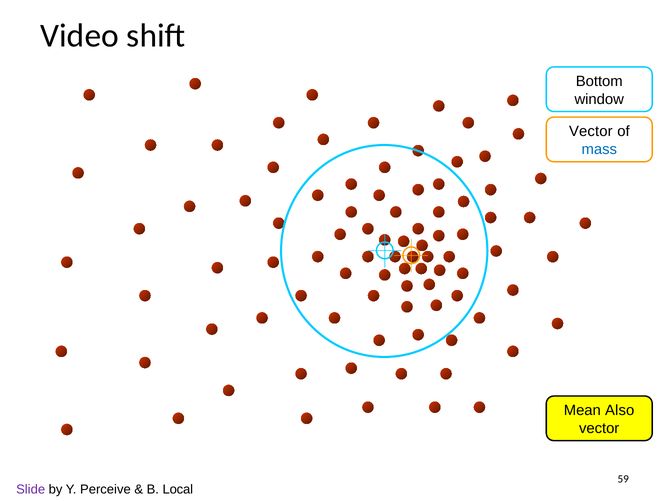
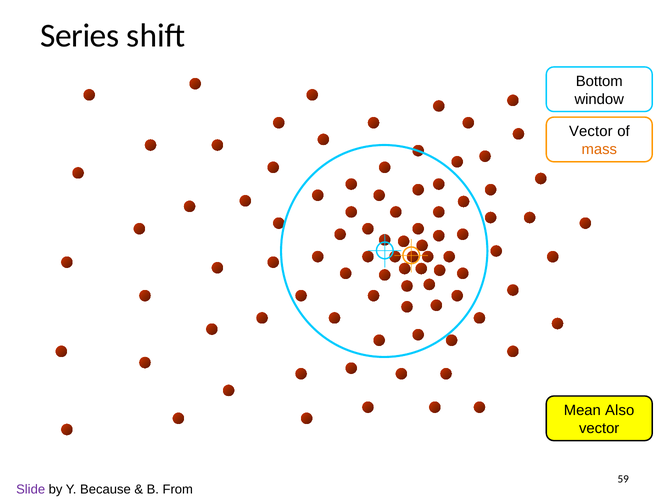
Video: Video -> Series
mass colour: blue -> orange
Perceive: Perceive -> Because
Local: Local -> From
